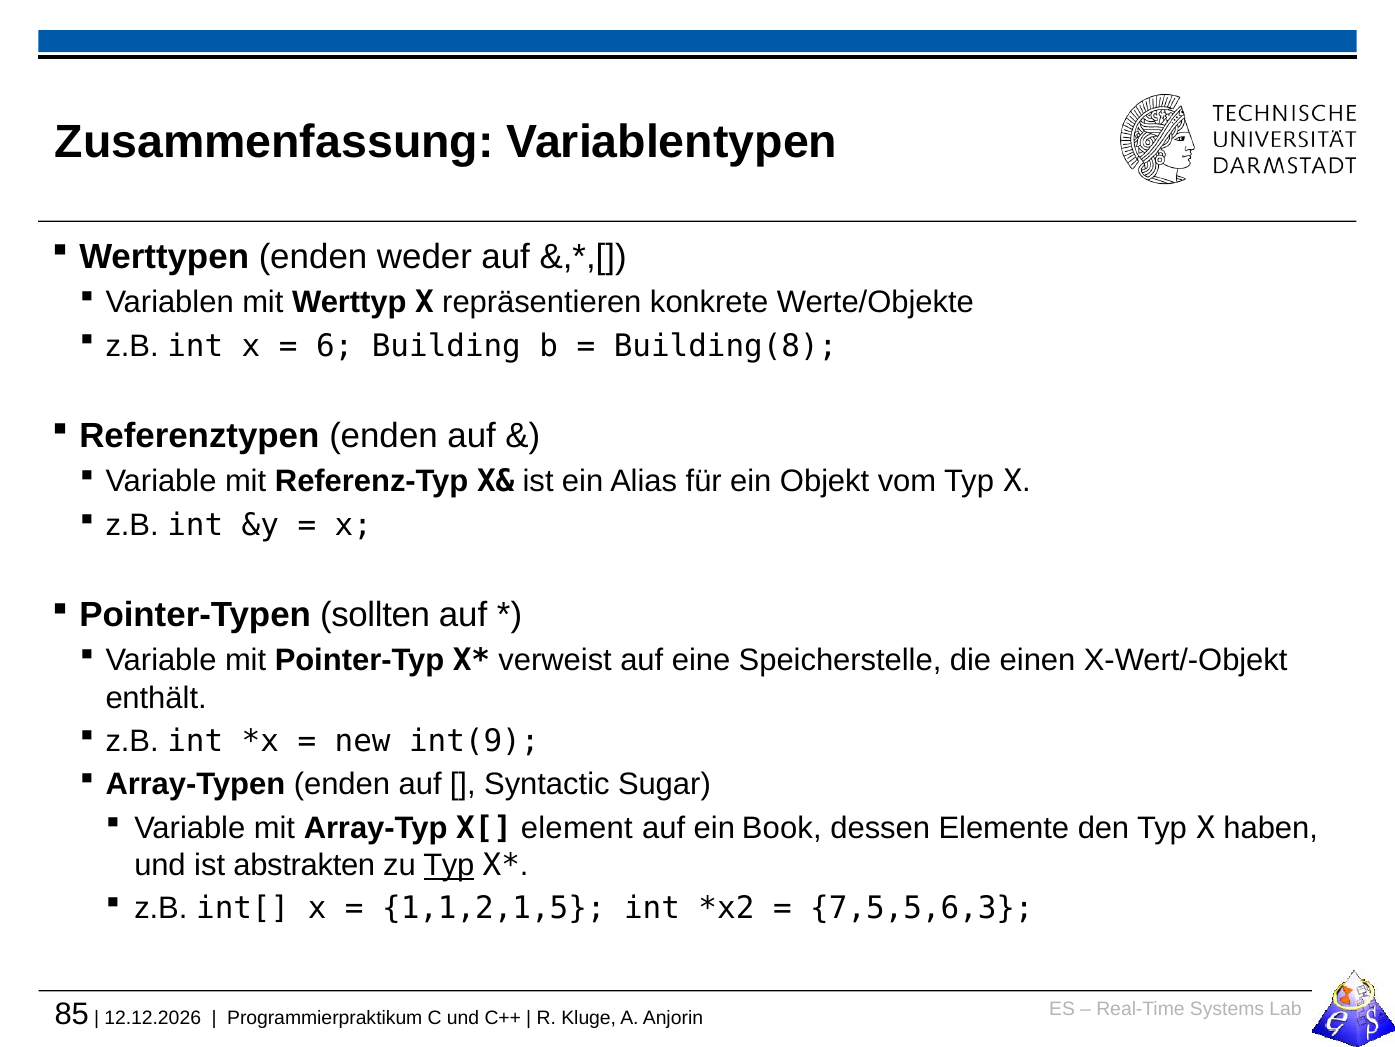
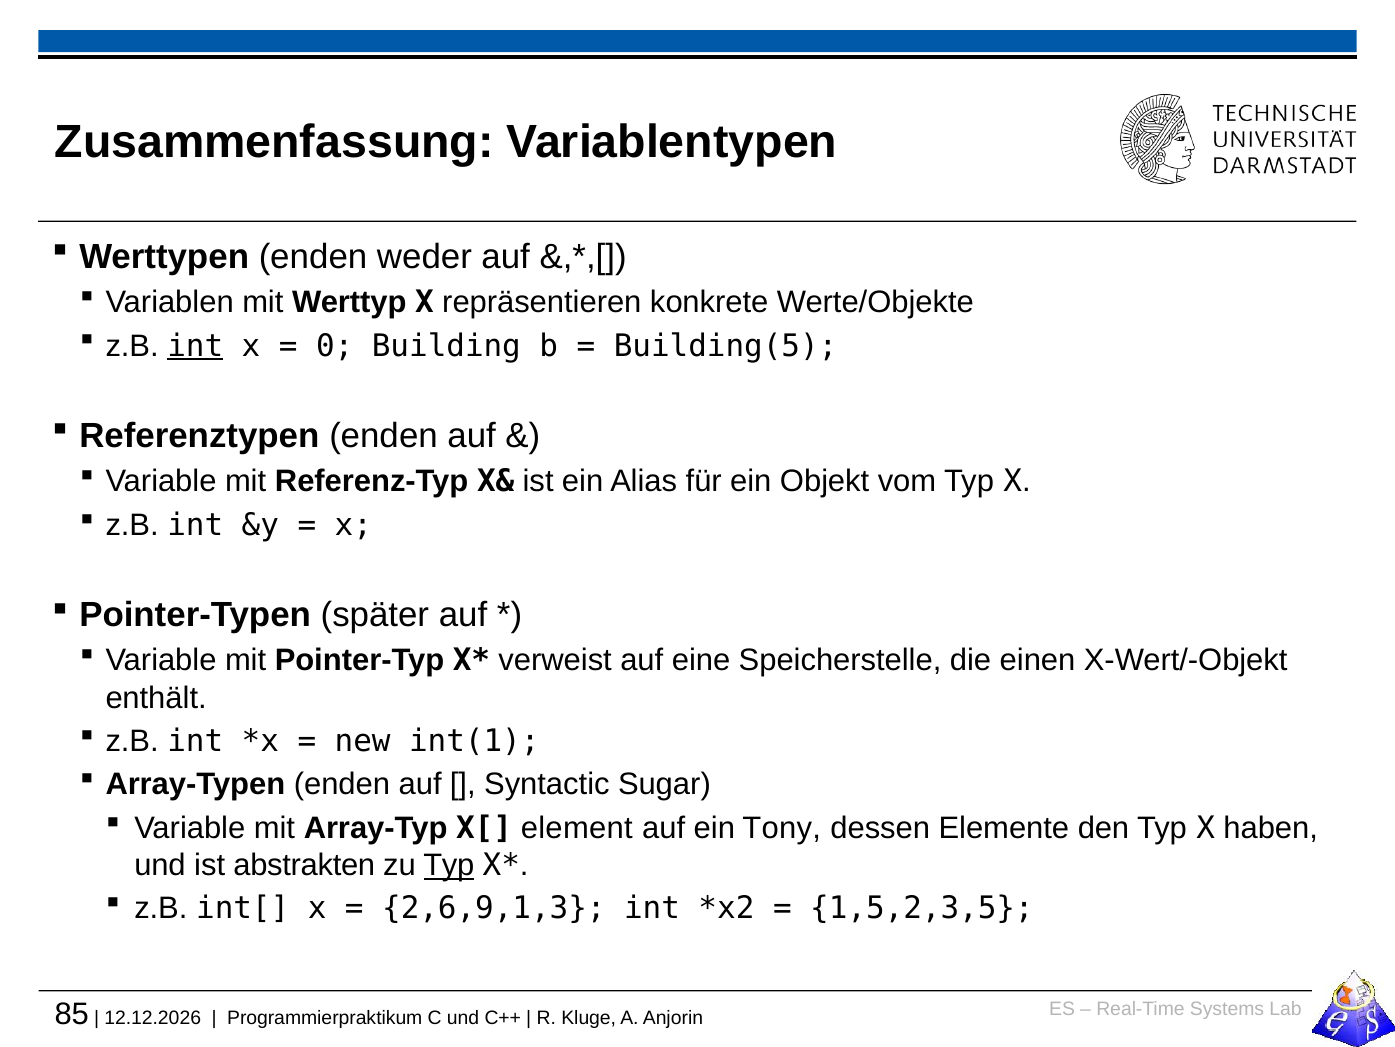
int at (195, 346) underline: none -> present
6: 6 -> 0
Building(8: Building(8 -> Building(5
sollten: sollten -> später
int(9: int(9 -> int(1
Book: Book -> Tony
1,1,2,1,5: 1,1,2,1,5 -> 2,6,9,1,3
7,5,5,6,3: 7,5,5,6,3 -> 1,5,2,3,5
